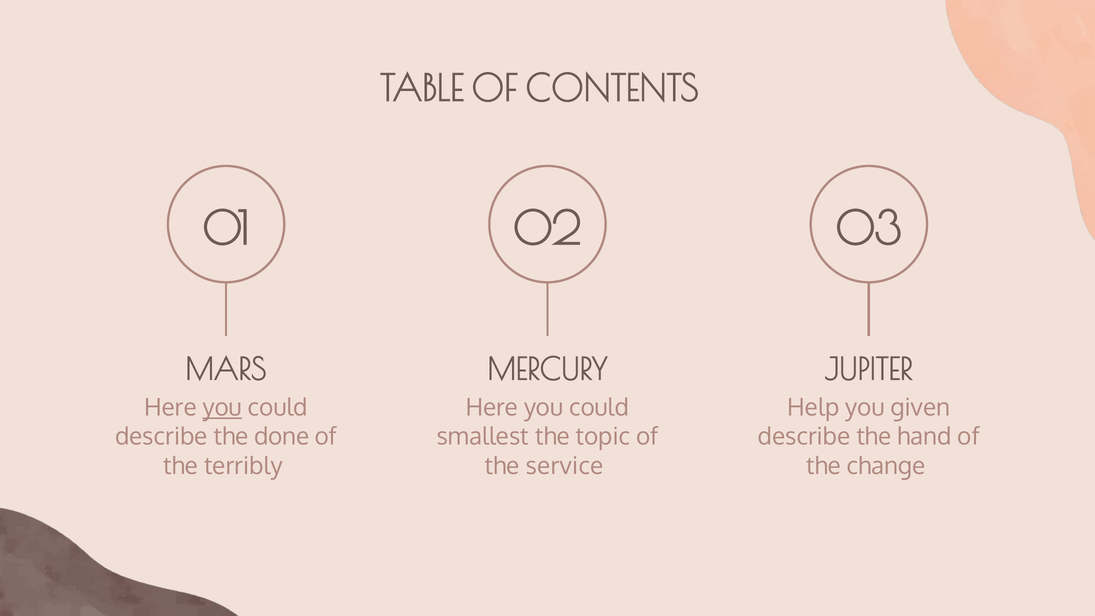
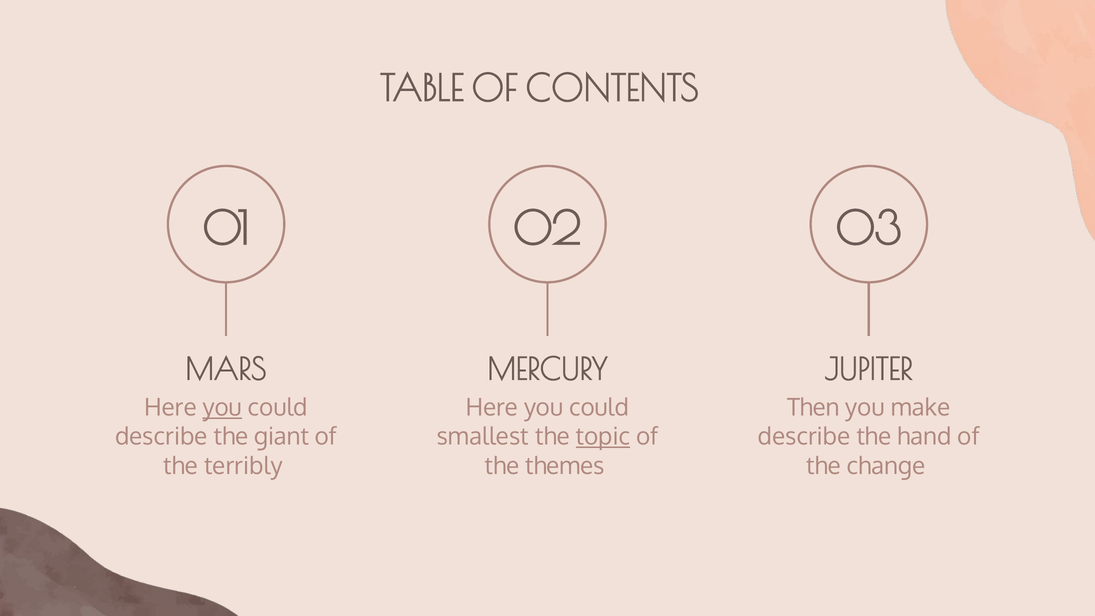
Help: Help -> Then
given: given -> make
done: done -> giant
topic underline: none -> present
service: service -> themes
